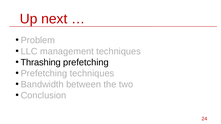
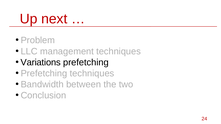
Thrashing: Thrashing -> Variations
